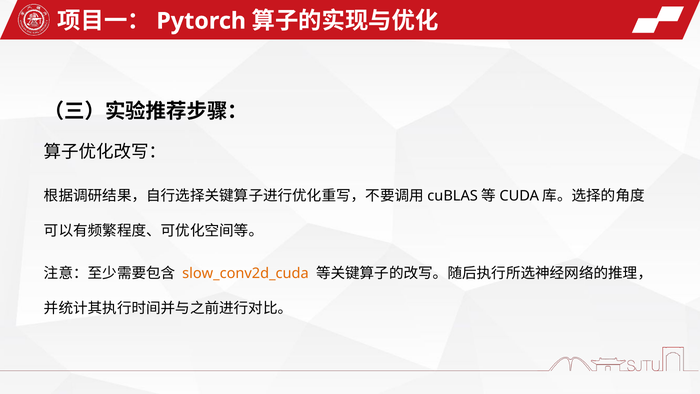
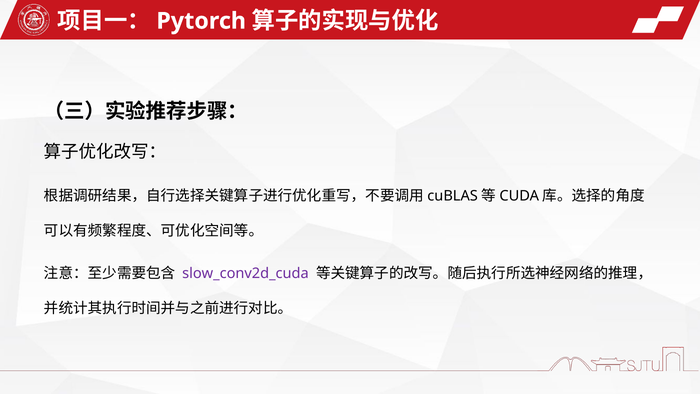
slow_conv2d_cuda colour: orange -> purple
